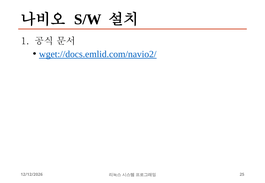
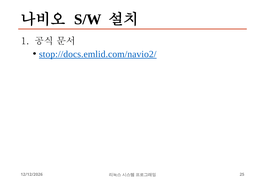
wget://docs.emlid.com/navio2/: wget://docs.emlid.com/navio2/ -> stop://docs.emlid.com/navio2/
